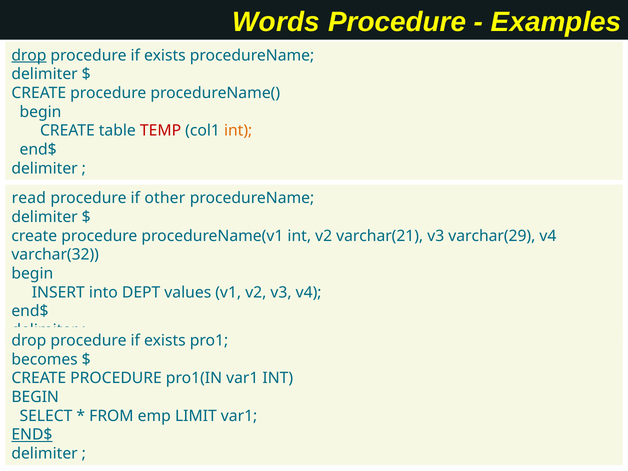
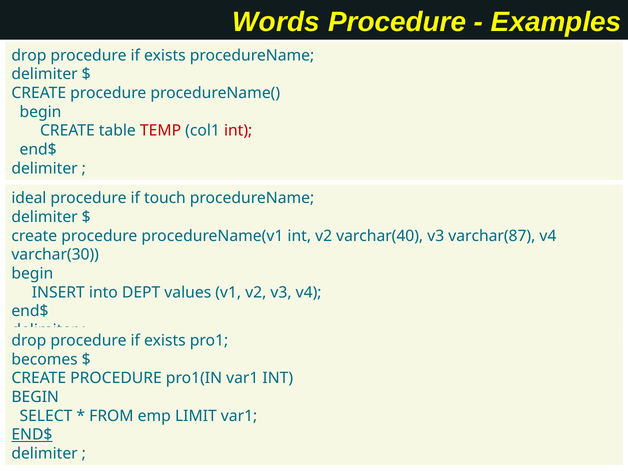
drop at (29, 55) underline: present -> none
int at (238, 131) colour: orange -> red
read: read -> ideal
other: other -> touch
varchar(21: varchar(21 -> varchar(40
varchar(29: varchar(29 -> varchar(87
varchar(32: varchar(32 -> varchar(30
